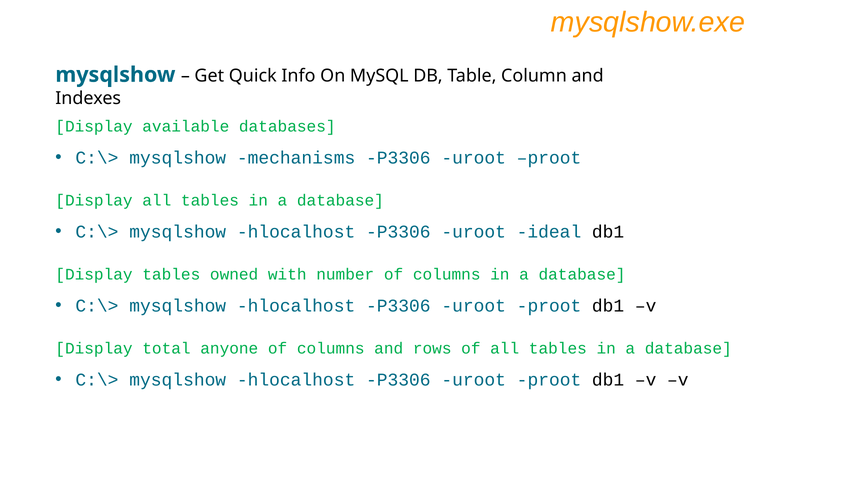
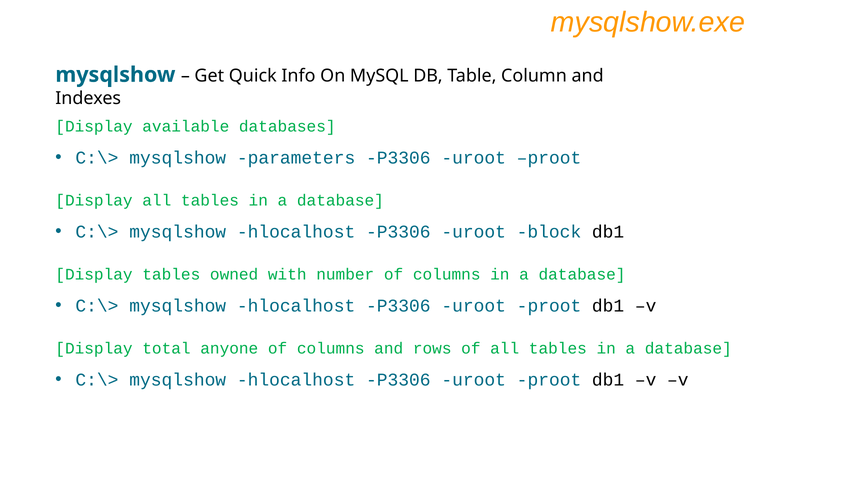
mechanisms: mechanisms -> parameters
ideal: ideal -> block
